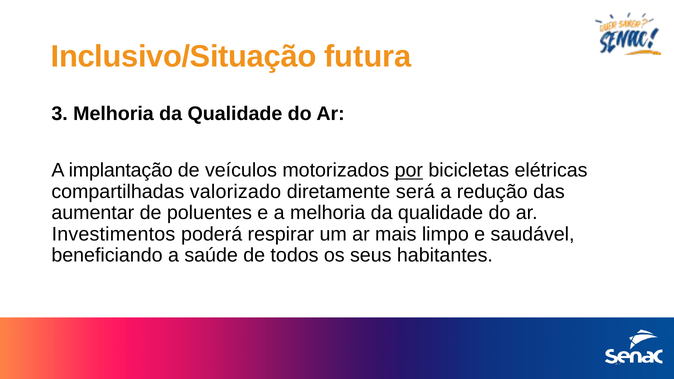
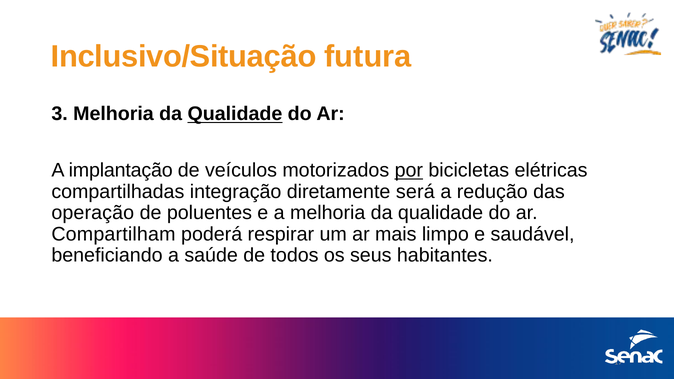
Qualidade at (235, 114) underline: none -> present
valorizado: valorizado -> integração
aumentar: aumentar -> operação
Investimentos: Investimentos -> Compartilham
